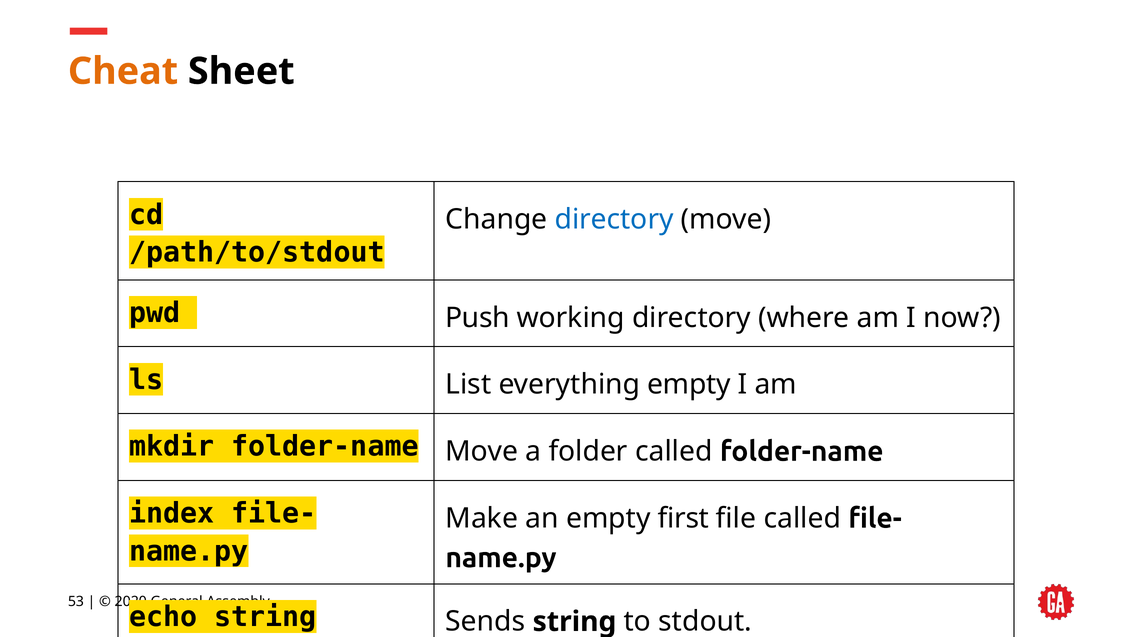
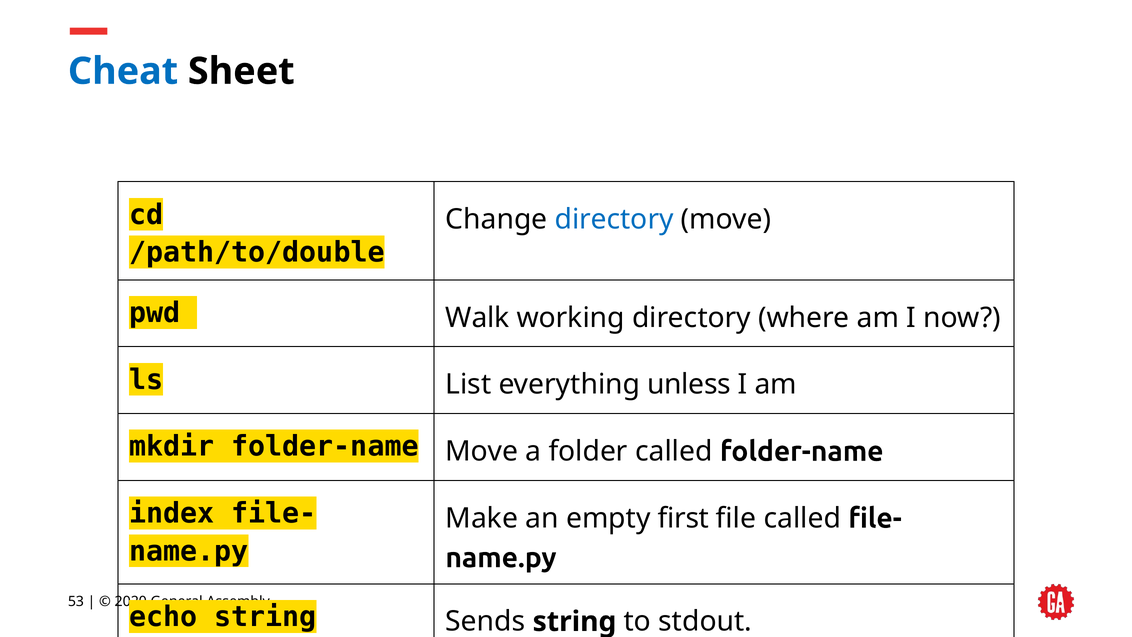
Cheat colour: orange -> blue
/path/to/stdout: /path/to/stdout -> /path/to/double
Push: Push -> Walk
everything empty: empty -> unless
